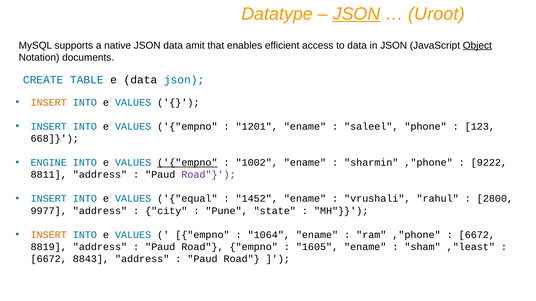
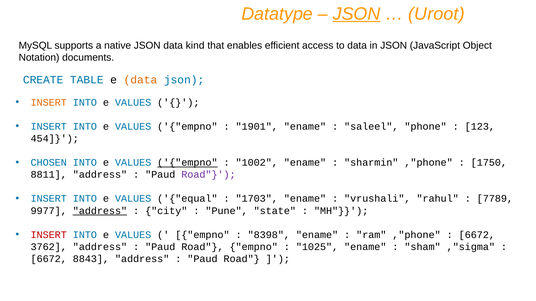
amit: amit -> kind
Object underline: present -> none
data at (140, 80) colour: black -> orange
1201: 1201 -> 1901
668: 668 -> 454
ENGINE: ENGINE -> CHOSEN
9222: 9222 -> 1750
1452: 1452 -> 1703
2800: 2800 -> 7789
address at (100, 211) underline: none -> present
INSERT at (49, 235) colour: orange -> red
1064: 1064 -> 8398
8819: 8819 -> 3762
1605: 1605 -> 1025
,"least: ,"least -> ,"sigma
